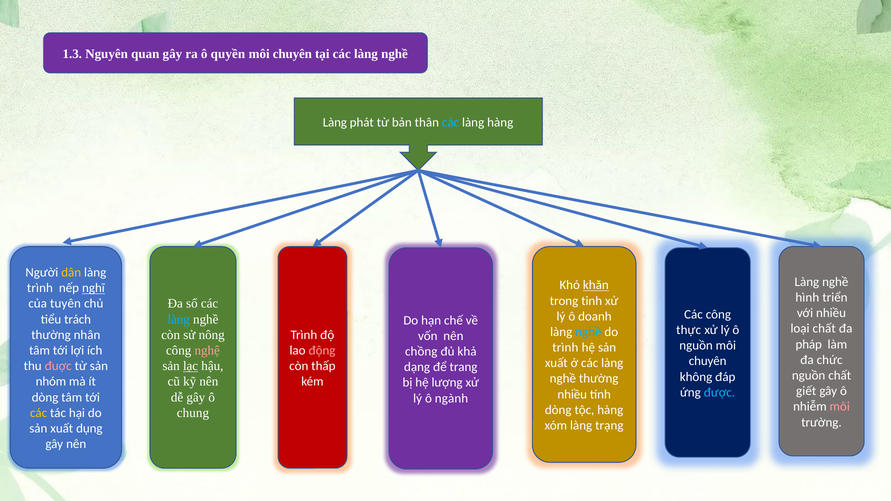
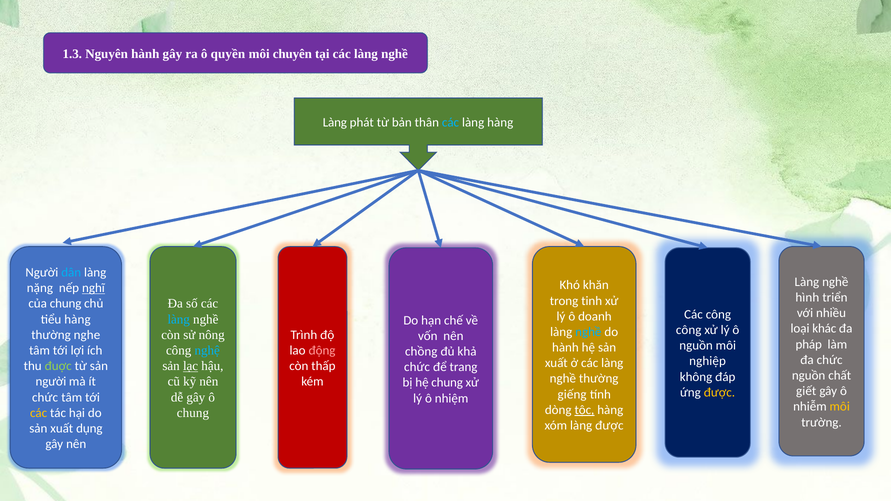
Nguyên quan: quan -> hành
dân colour: yellow -> light blue
khăn underline: present -> none
trình at (40, 288): trình -> nặng
của tuyên: tuyên -> chung
tiểu trách: trách -> hàng
loại chất: chất -> khác
thực at (689, 330): thực -> công
nhân: nhân -> nghe
trình at (565, 348): trình -> hành
nghệ colour: pink -> light blue
chuyên at (708, 361): chuyên -> nghiệp
đuợc colour: pink -> light green
dạng at (417, 367): dạng -> chức
nhóm at (51, 382): nhóm -> người
hệ lượng: lượng -> chung
được at (719, 392) colour: light blue -> yellow
nhiều at (572, 394): nhiều -> giếng
dòng at (45, 397): dòng -> chức
ngành: ngành -> nhiệm
môi at (840, 407) colour: pink -> yellow
tộc underline: none -> present
làng trạng: trạng -> được
